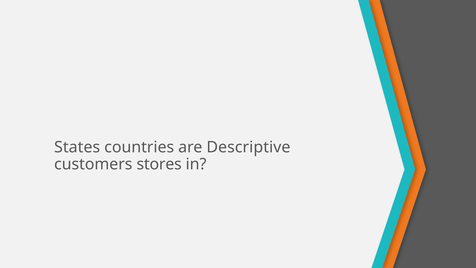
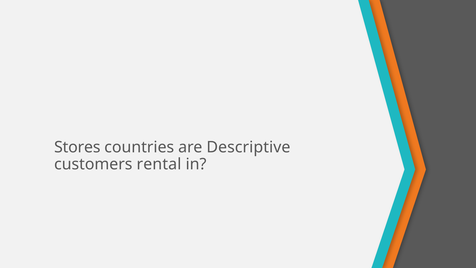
States: States -> Stores
stores: stores -> rental
